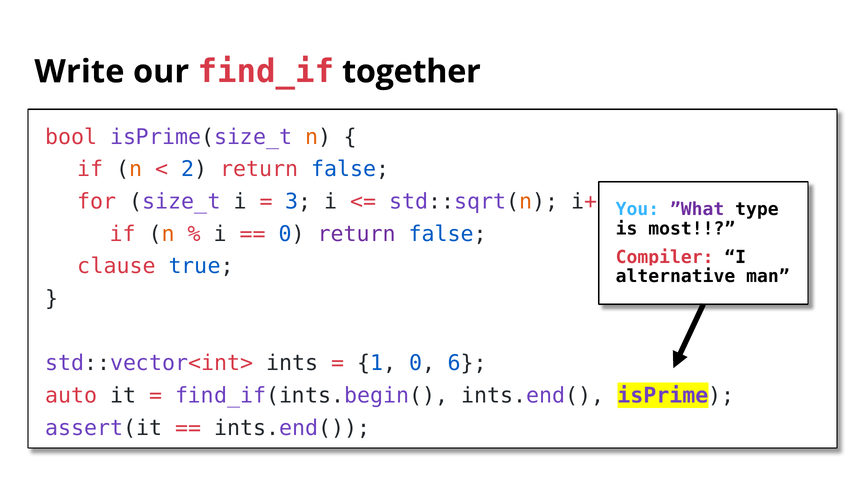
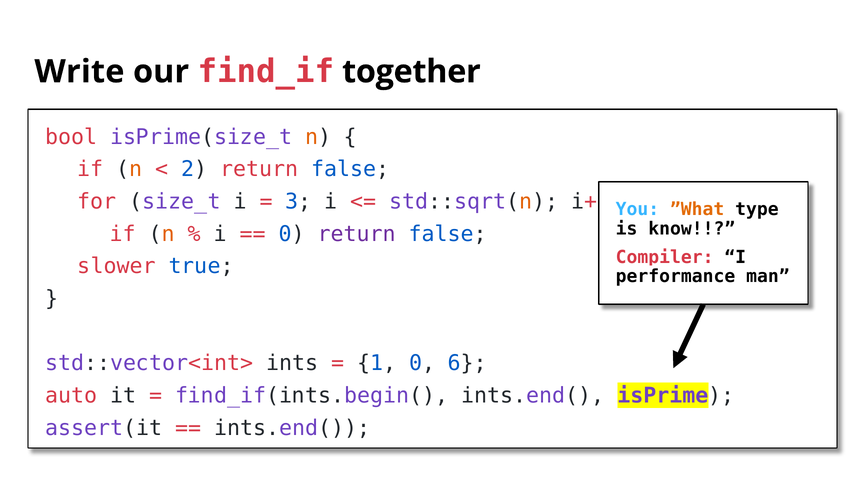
”What colour: purple -> orange
most: most -> know
clause: clause -> slower
alternative: alternative -> performance
